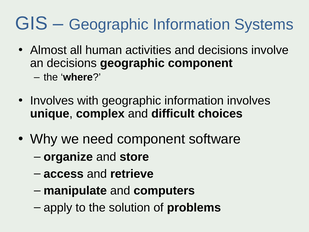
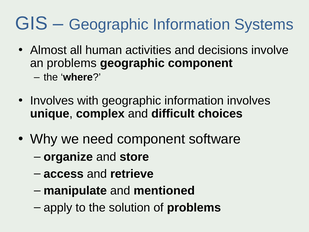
an decisions: decisions -> problems
computers: computers -> mentioned
